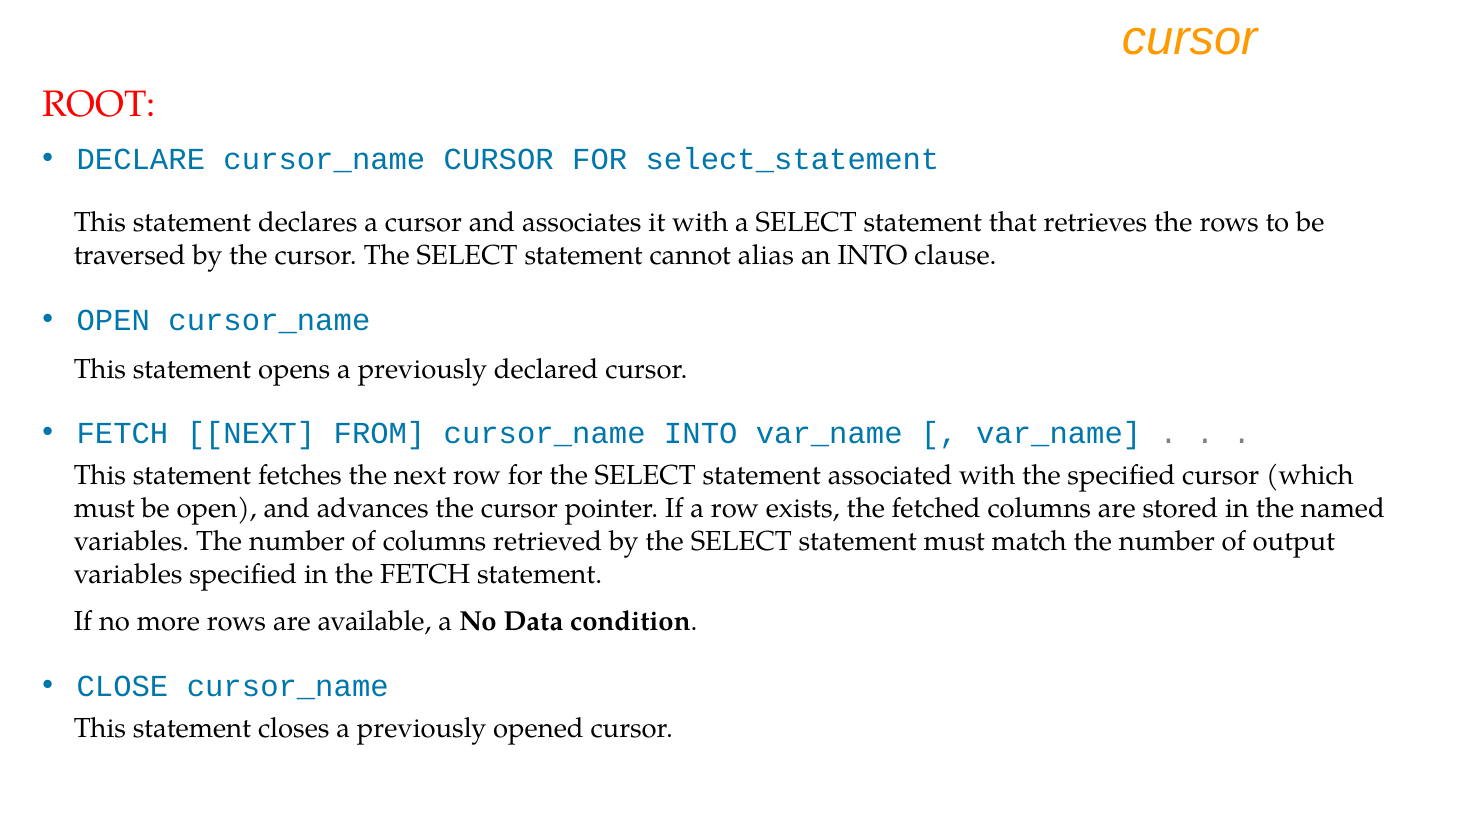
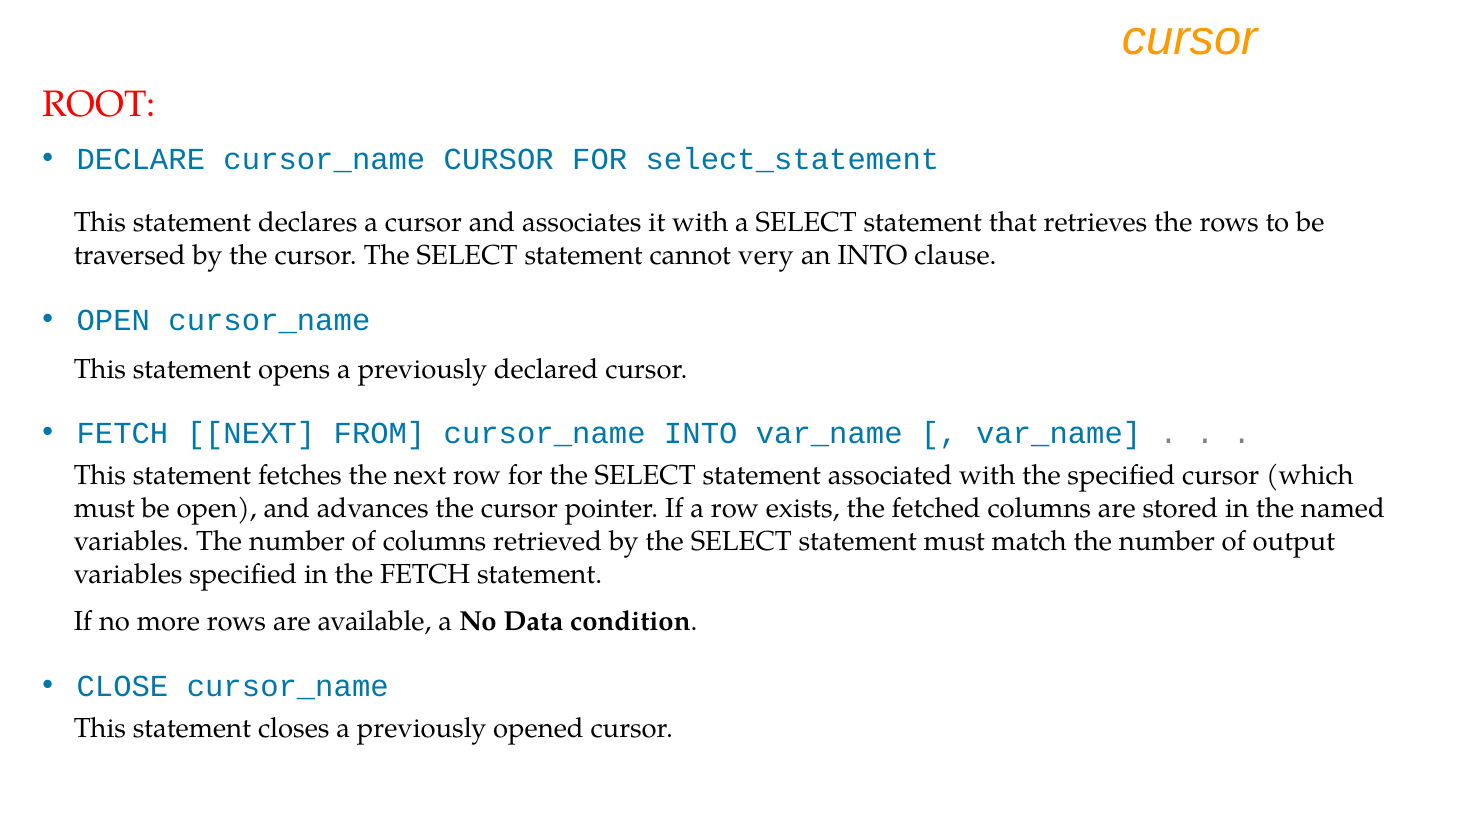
alias: alias -> very
